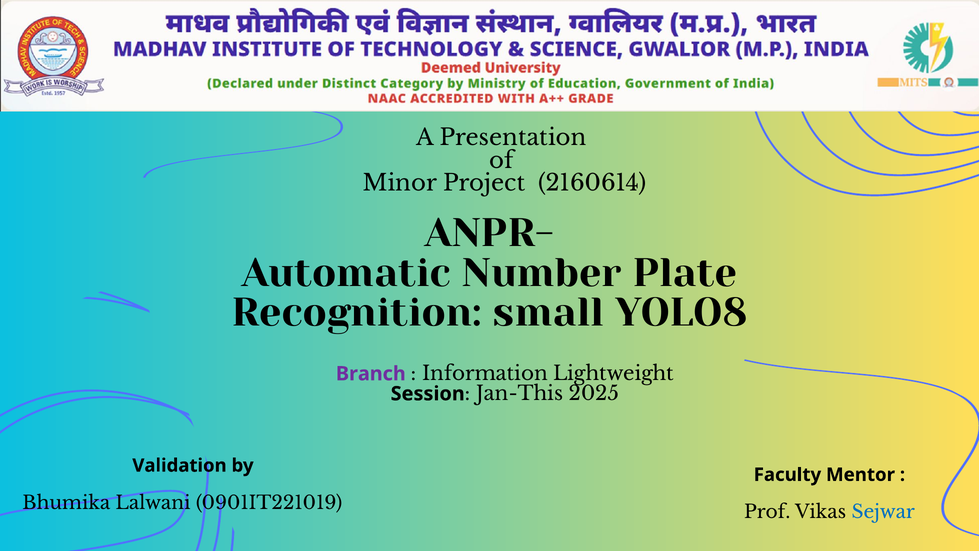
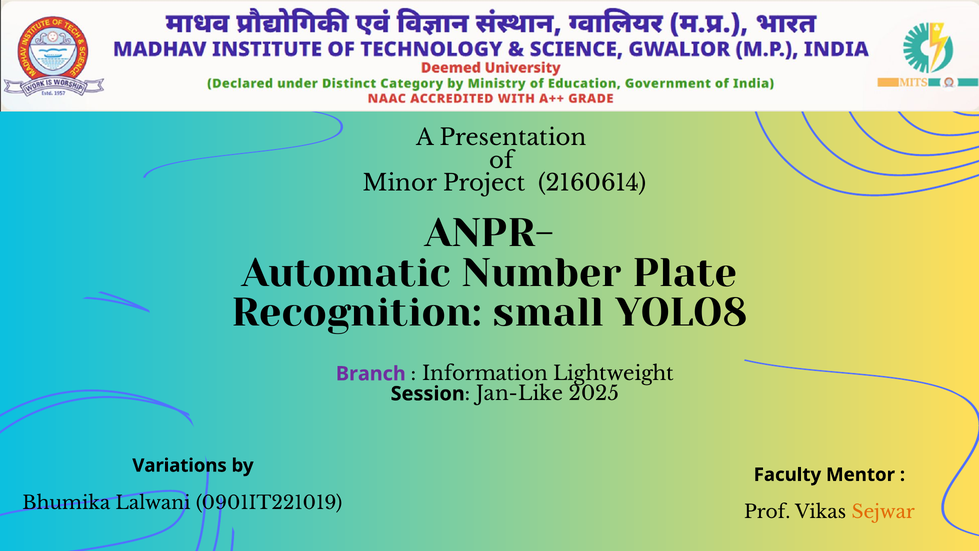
Jan-This: Jan-This -> Jan-Like
Validation: Validation -> Variations
Sejwar colour: blue -> orange
